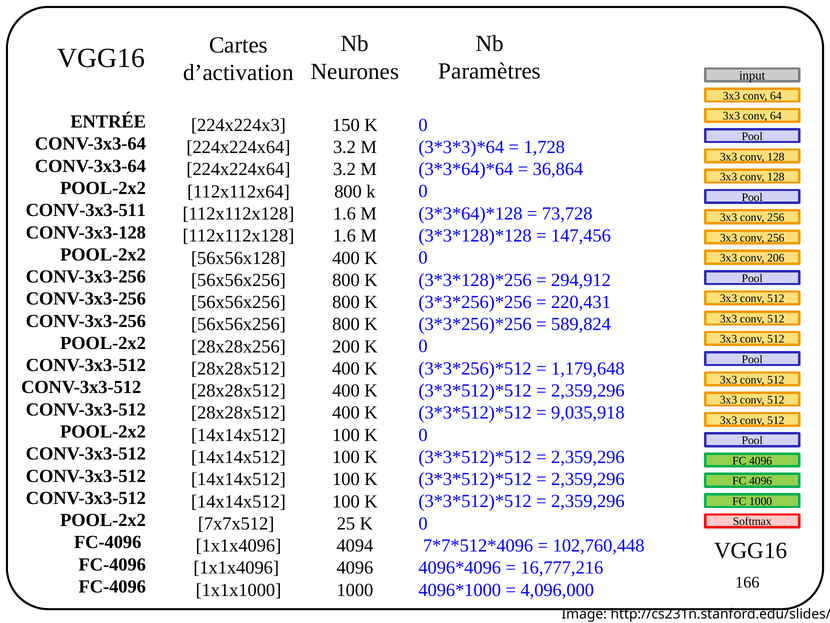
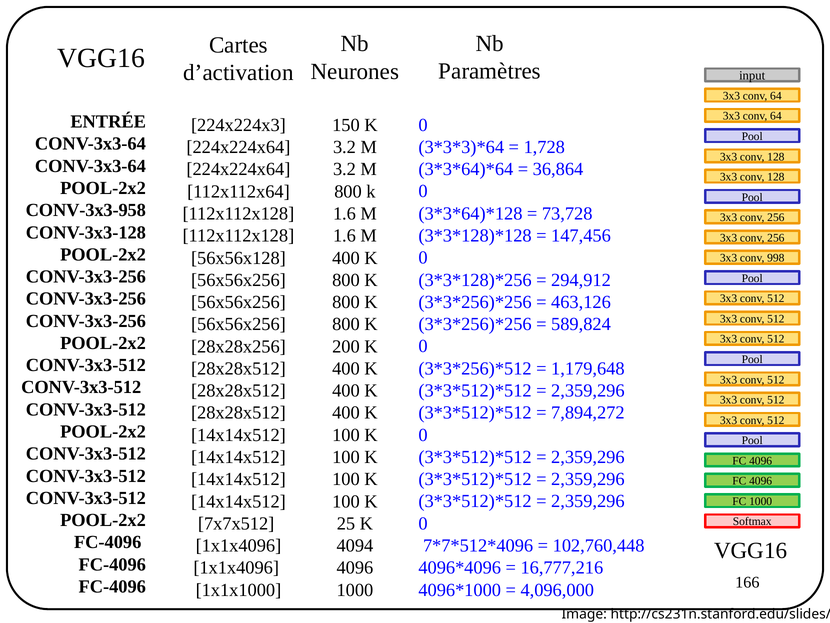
CONV-3x3-511: CONV-3x3-511 -> CONV-3x3-958
206: 206 -> 998
220,431: 220,431 -> 463,126
9,035,918: 9,035,918 -> 7,894,272
